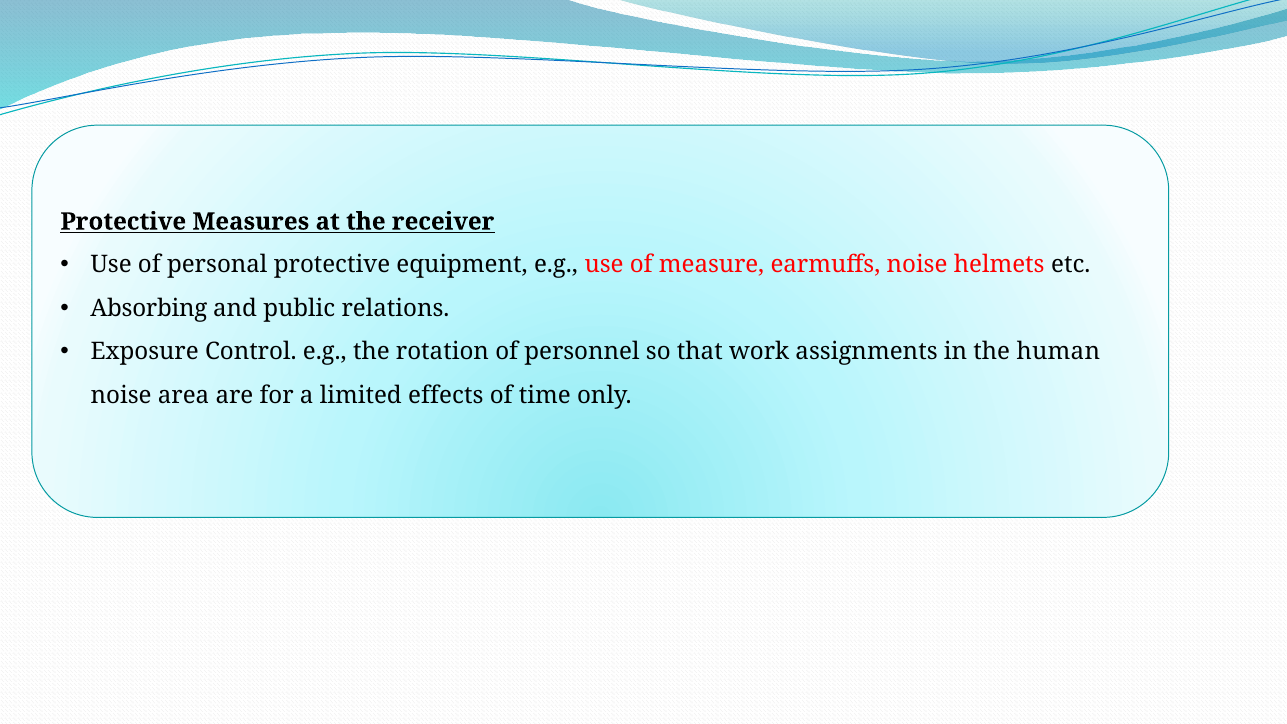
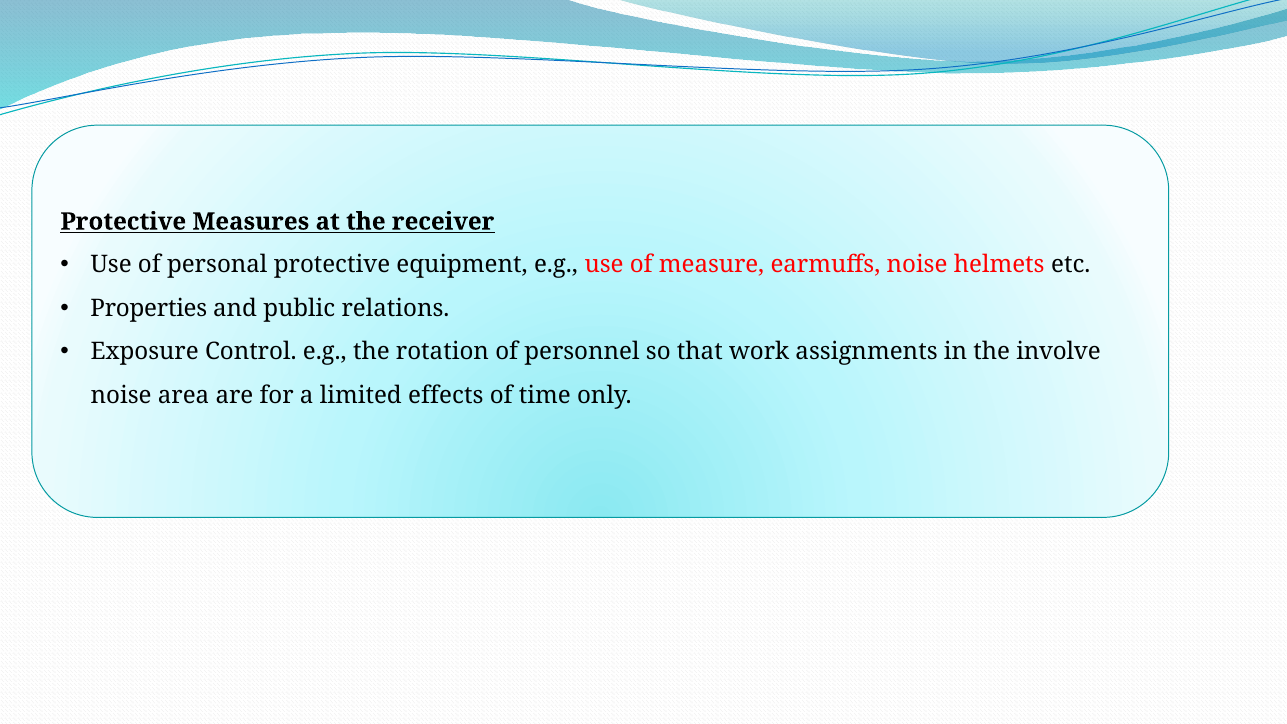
Absorbing: Absorbing -> Properties
human: human -> involve
